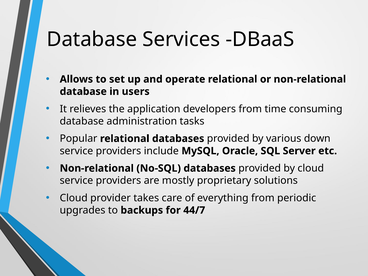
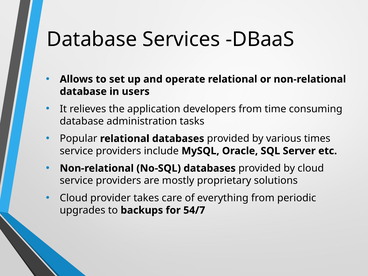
down: down -> times
44/7: 44/7 -> 54/7
